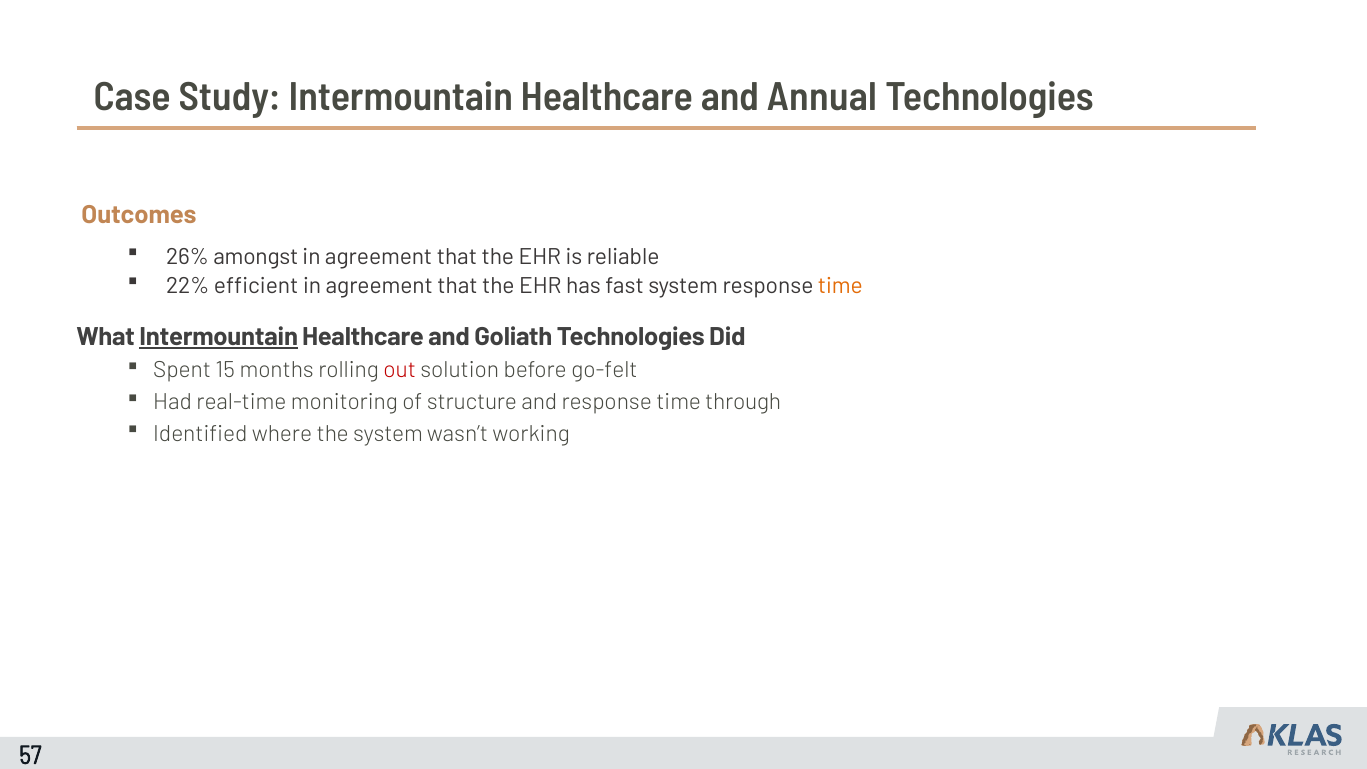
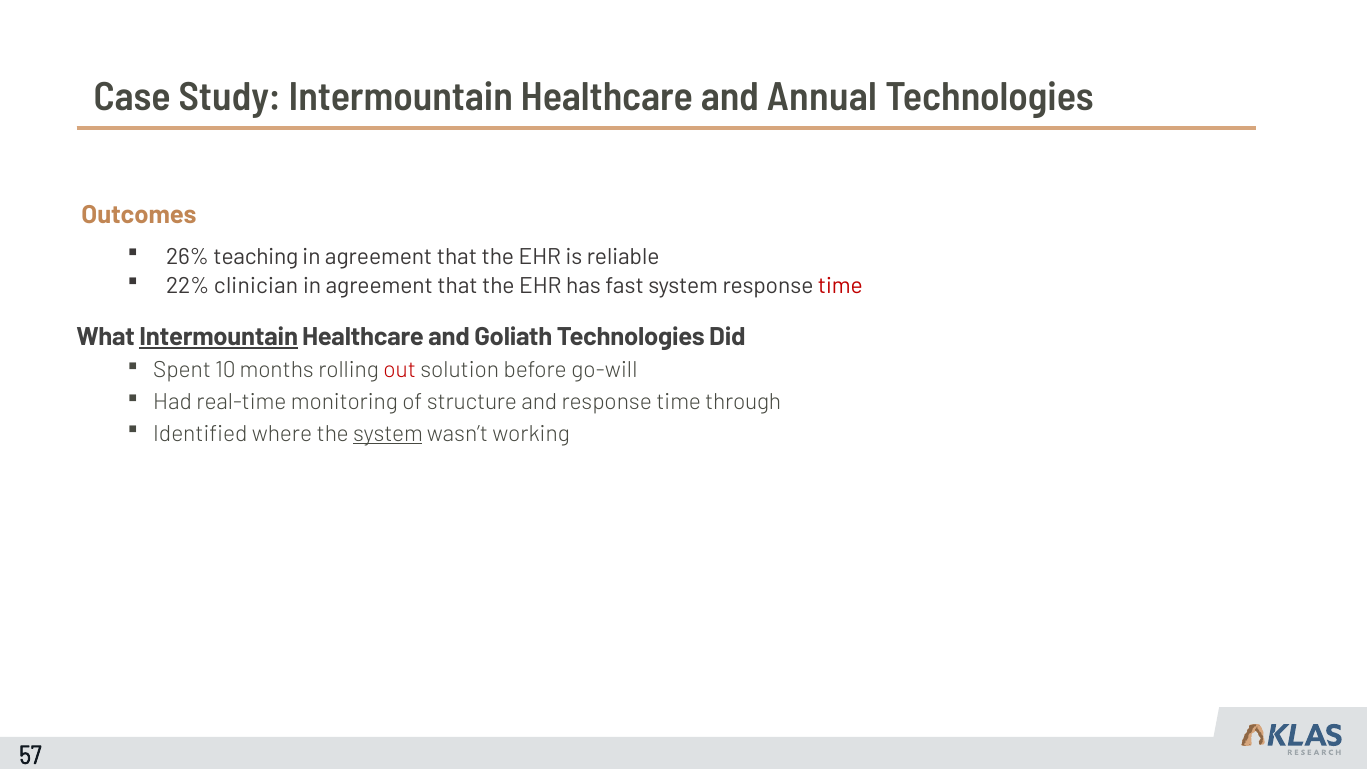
amongst: amongst -> teaching
efficient: efficient -> clinician
time at (840, 286) colour: orange -> red
15: 15 -> 10
go-felt: go-felt -> go-will
system at (388, 434) underline: none -> present
